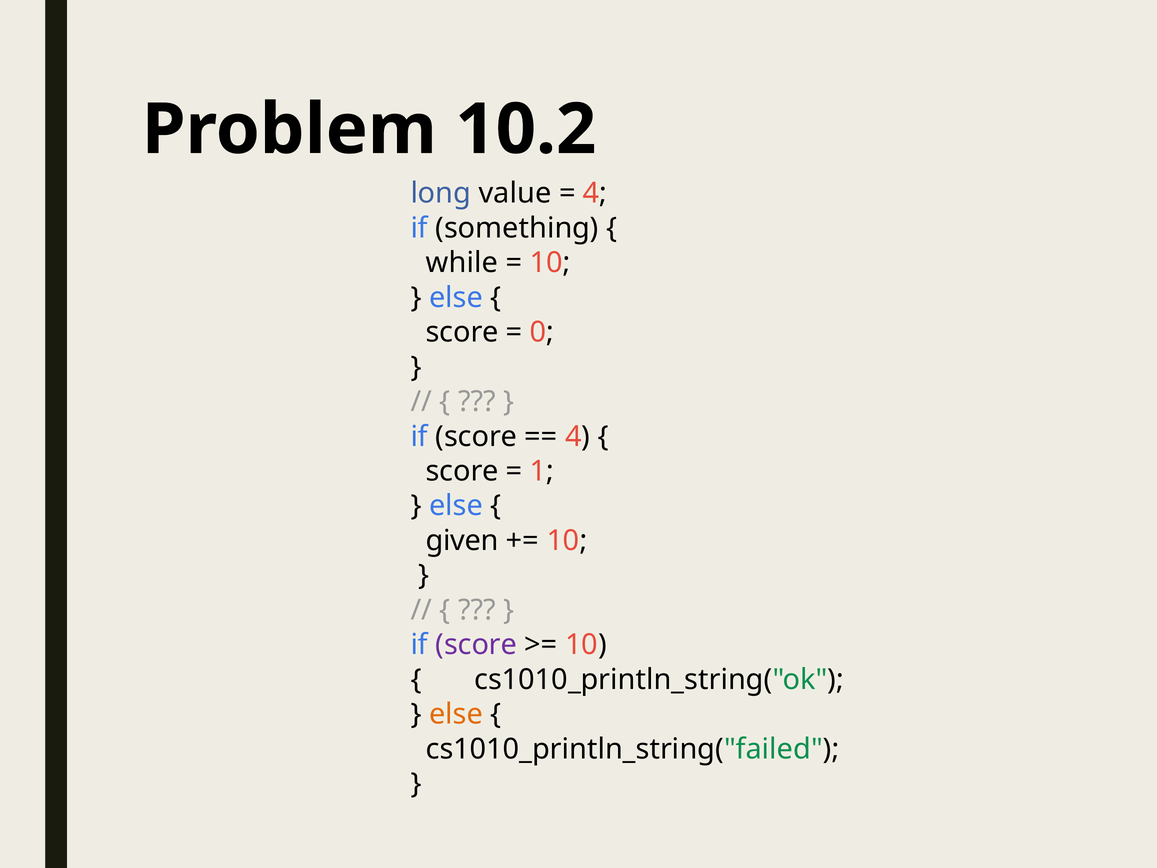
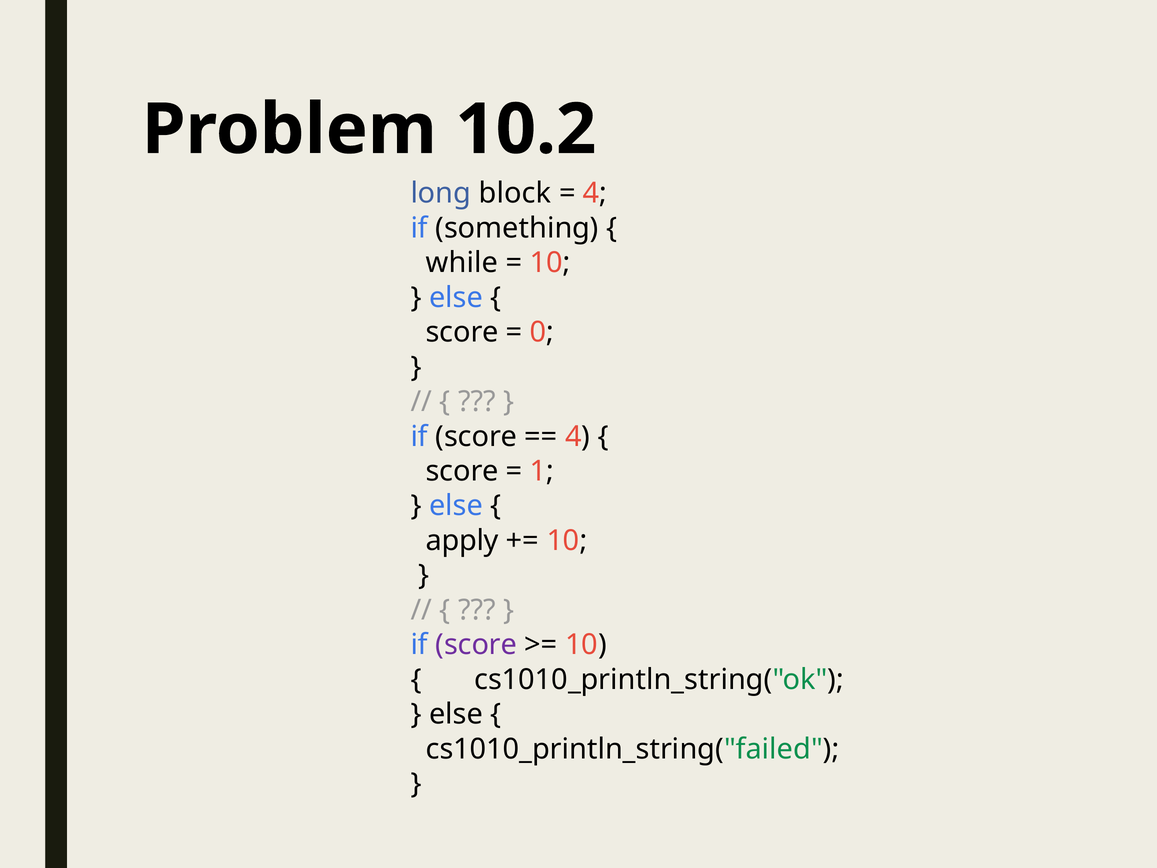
value: value -> block
given: given -> apply
else at (456, 714) colour: orange -> black
